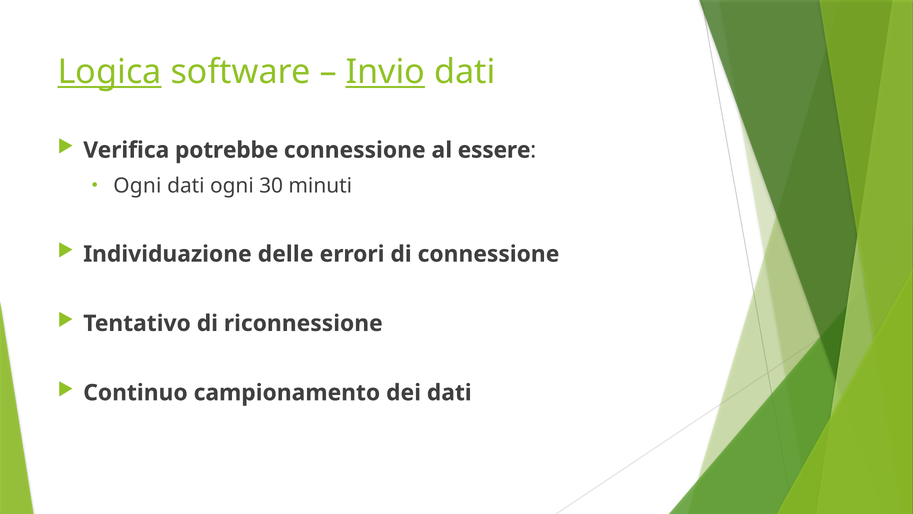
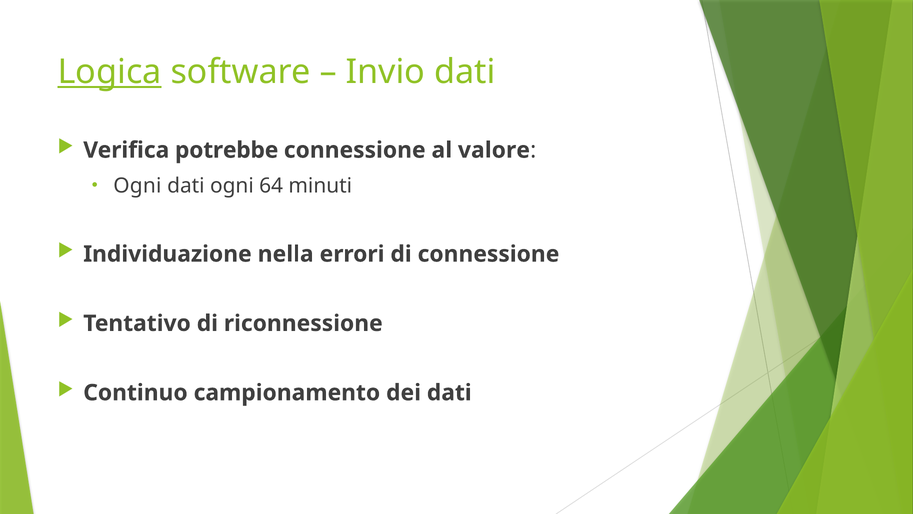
Invio underline: present -> none
essere: essere -> valore
30: 30 -> 64
delle: delle -> nella
